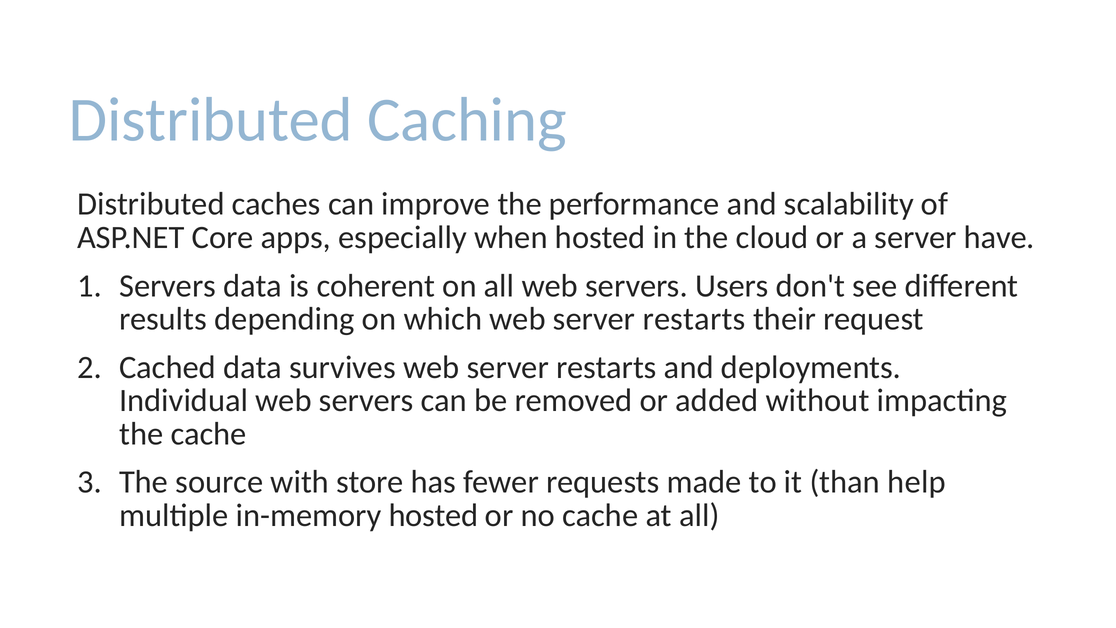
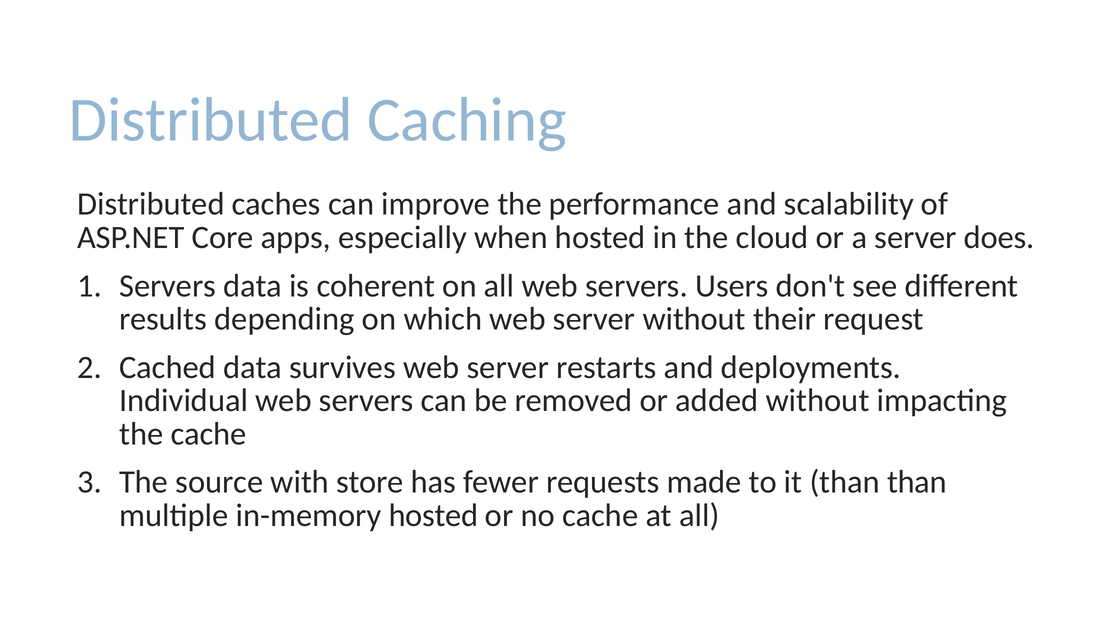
have: have -> does
which web server restarts: restarts -> without
than help: help -> than
